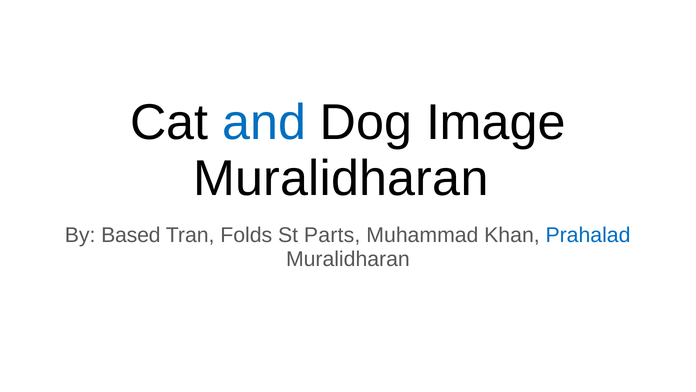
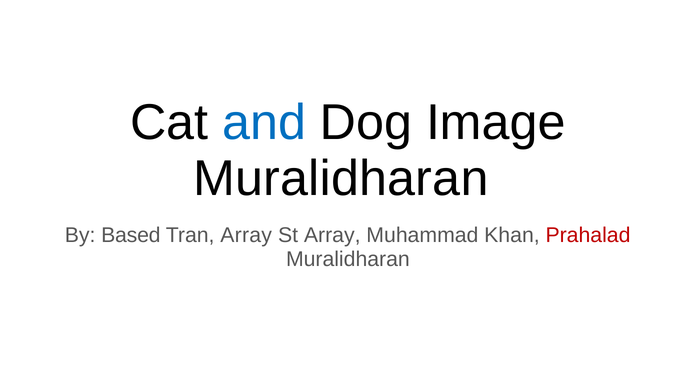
Tran Folds: Folds -> Array
St Parts: Parts -> Array
Prahalad colour: blue -> red
